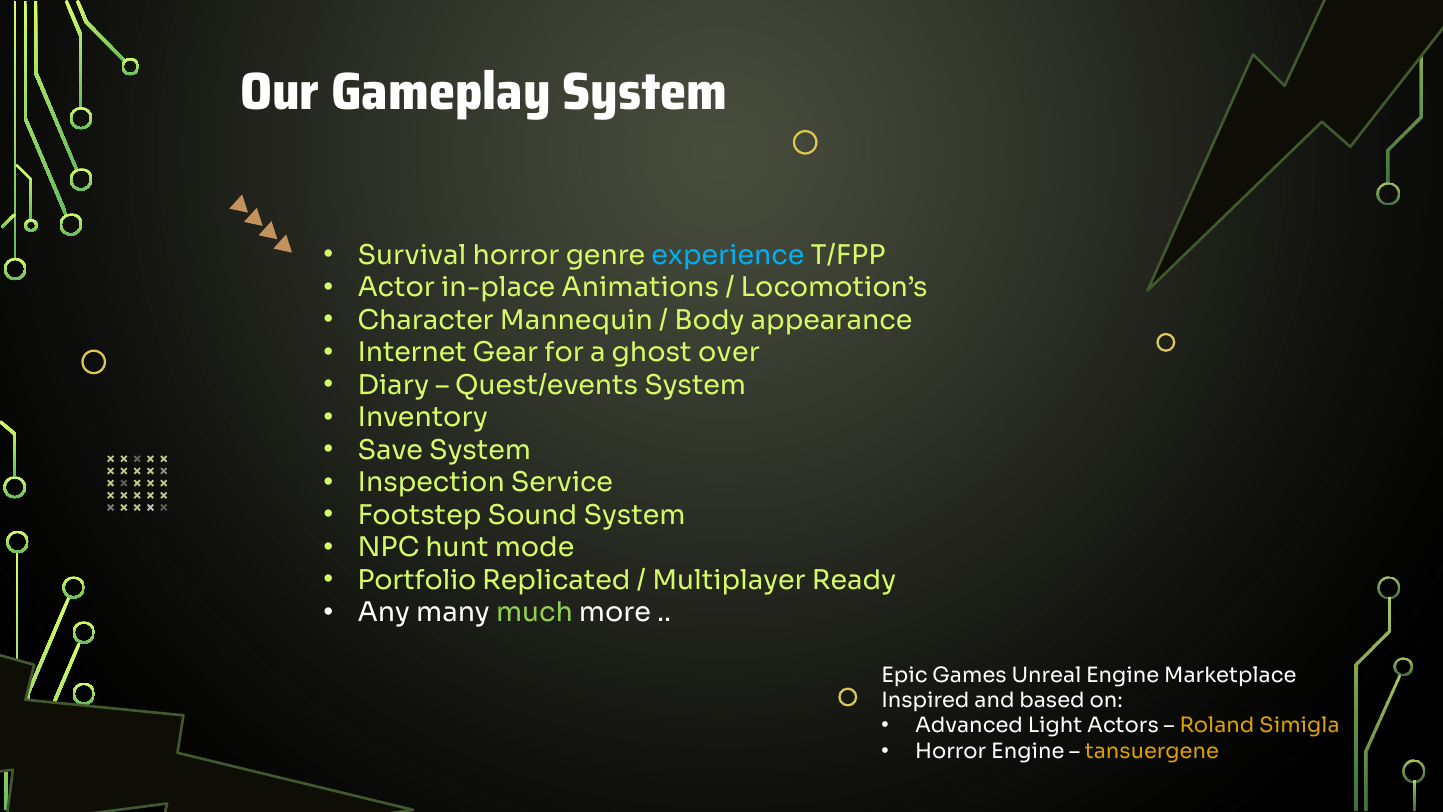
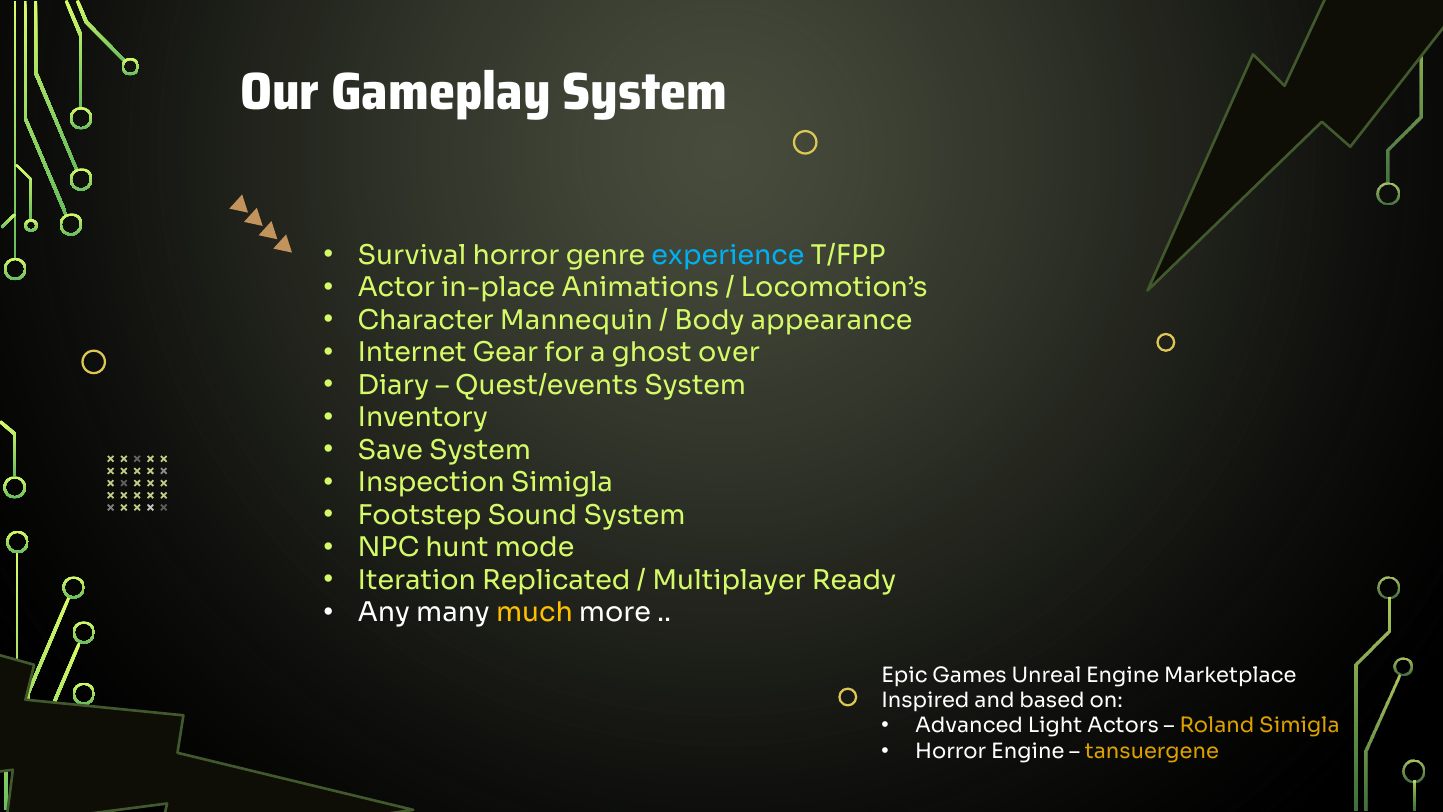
Inspection Service: Service -> Simigla
Portfolio: Portfolio -> Iteration
much colour: light green -> yellow
